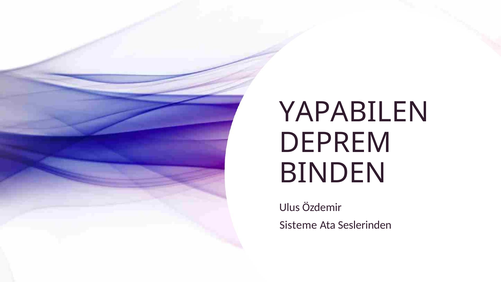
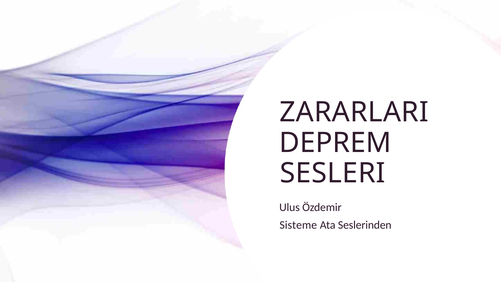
YAPABILEN: YAPABILEN -> ZARARLARI
BINDEN: BINDEN -> SESLERI
